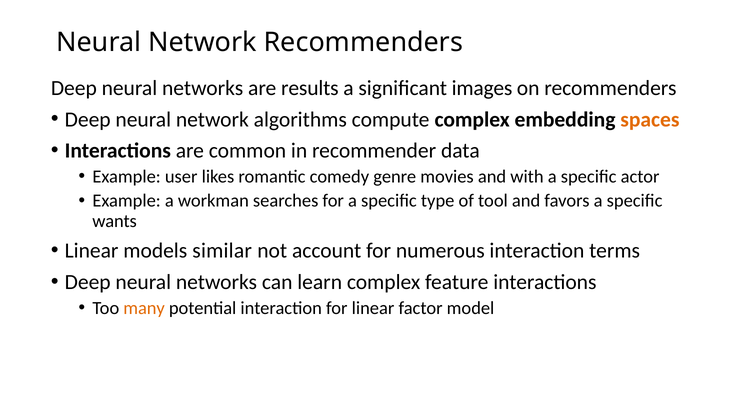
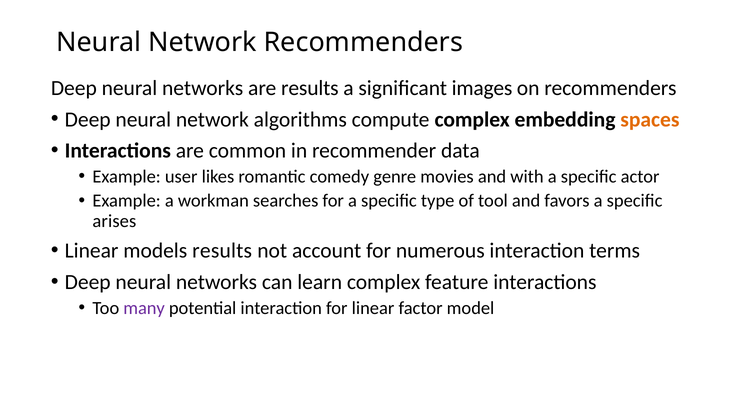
wants: wants -> arises
models similar: similar -> results
many colour: orange -> purple
